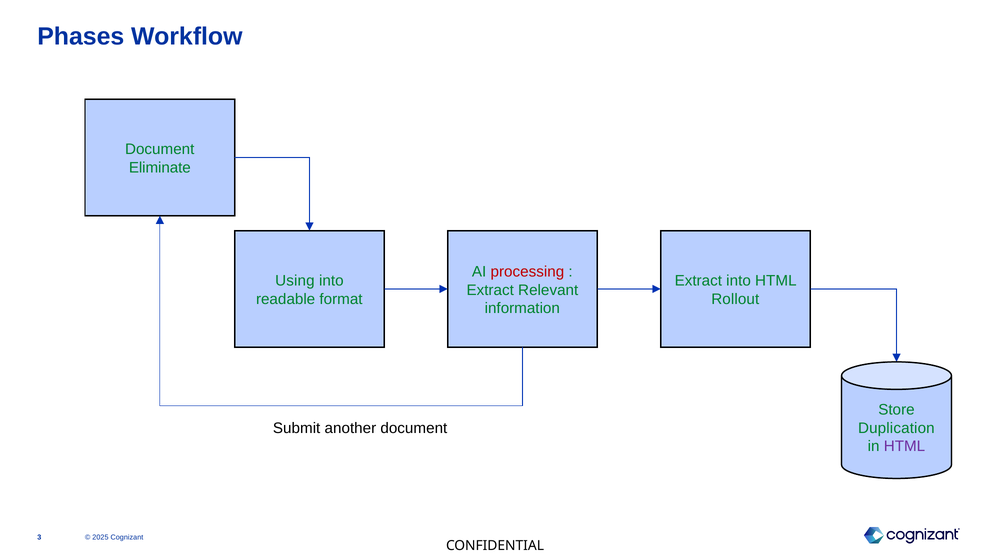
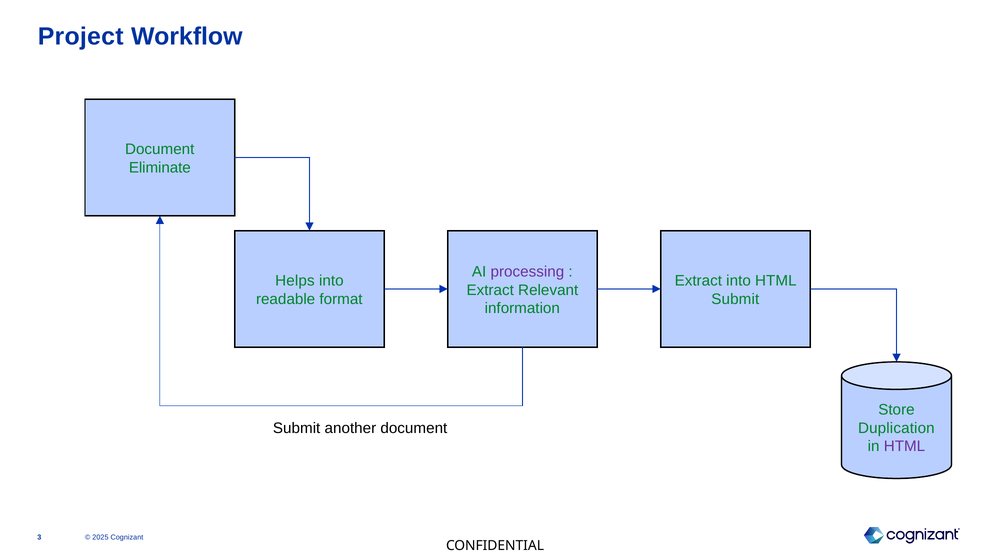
Phases: Phases -> Project
processing colour: red -> purple
Using: Using -> Helps
Rollout at (735, 299): Rollout -> Submit
